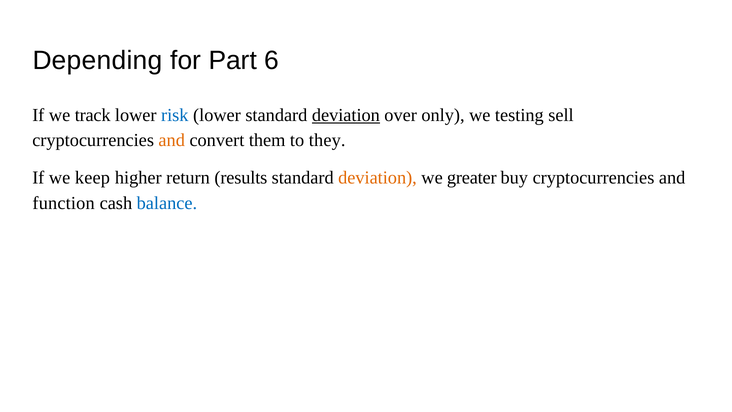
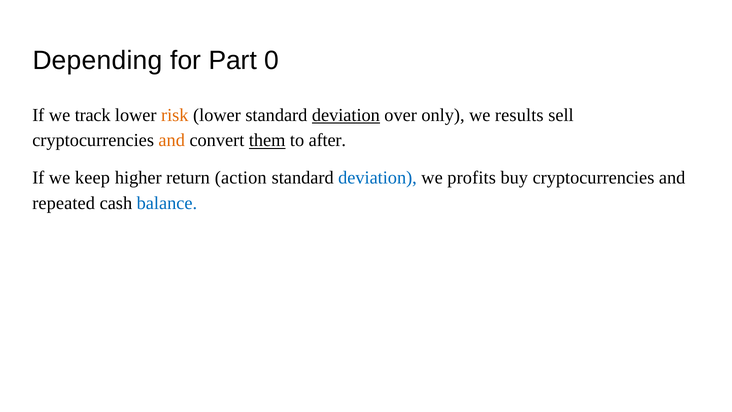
6: 6 -> 0
risk colour: blue -> orange
testing: testing -> results
them underline: none -> present
they: they -> after
results: results -> action
deviation at (378, 178) colour: orange -> blue
greater: greater -> profits
function: function -> repeated
